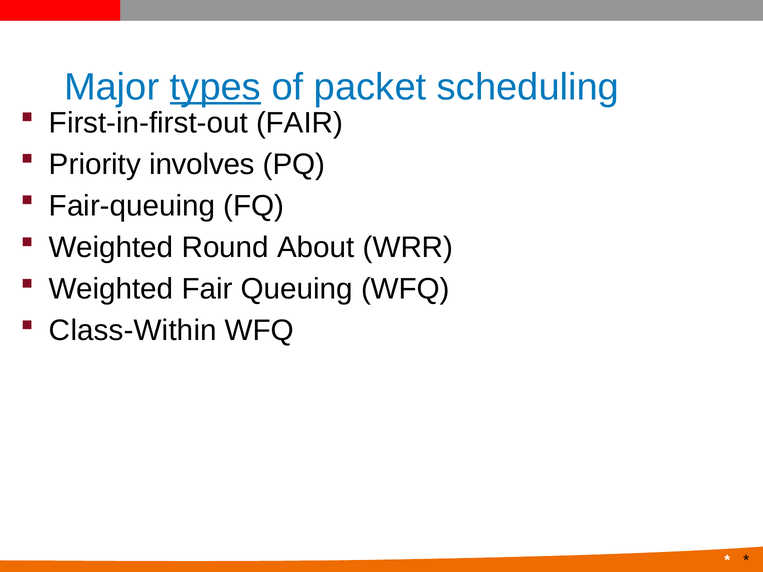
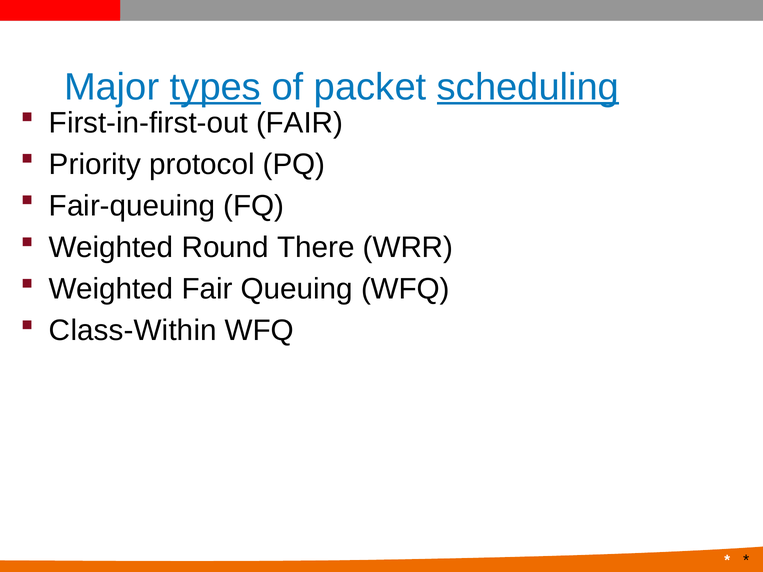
scheduling underline: none -> present
involves: involves -> protocol
About: About -> There
